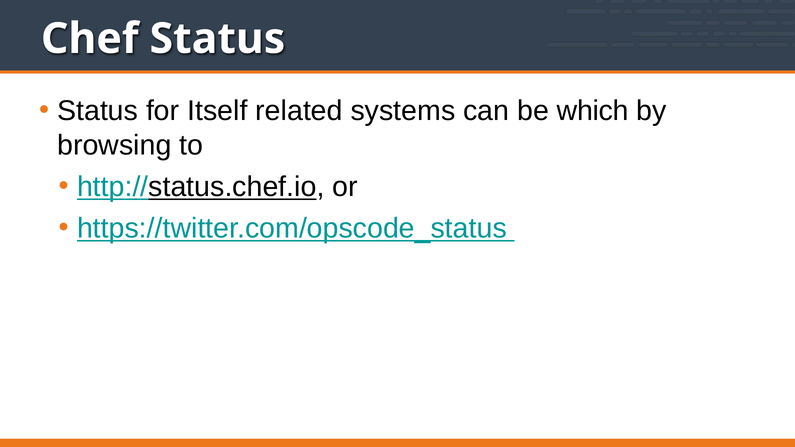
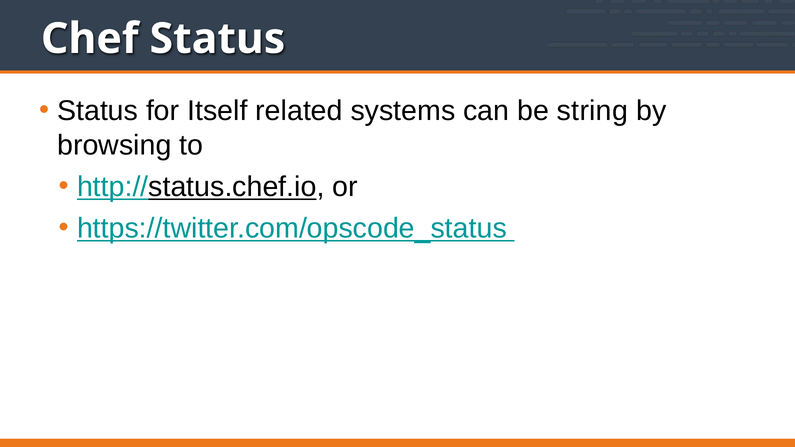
which: which -> string
